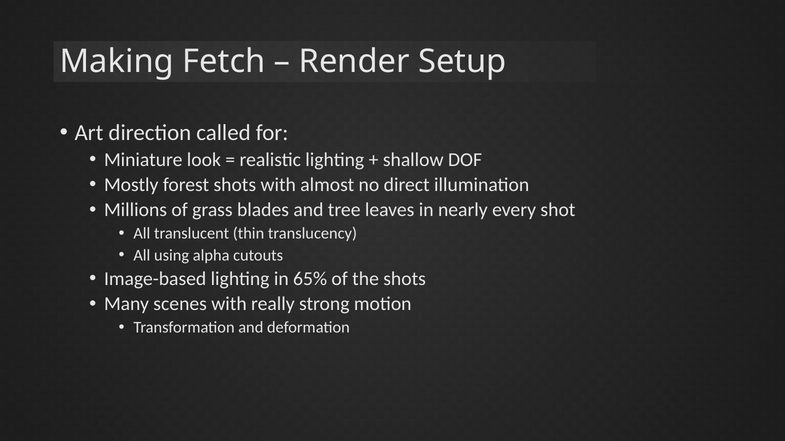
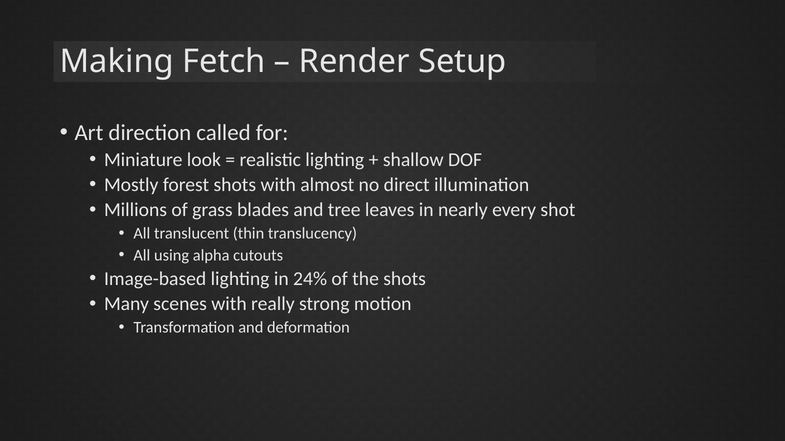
65%: 65% -> 24%
